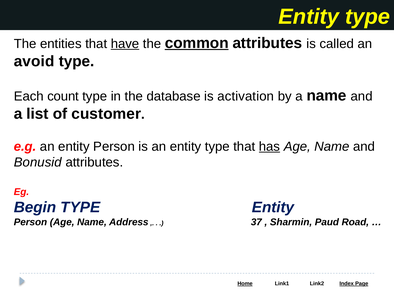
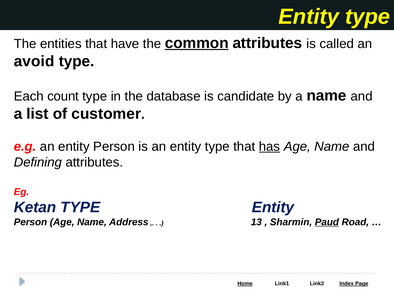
have underline: present -> none
activation: activation -> candidate
Bonusid: Bonusid -> Defining
Begin: Begin -> Ketan
37: 37 -> 13
Paud underline: none -> present
